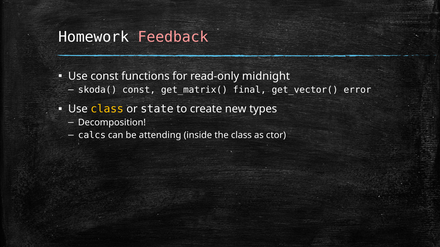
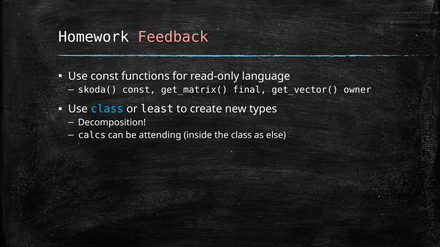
midnight: midnight -> language
error: error -> owner
class at (107, 109) colour: yellow -> light blue
state: state -> least
ctor: ctor -> else
